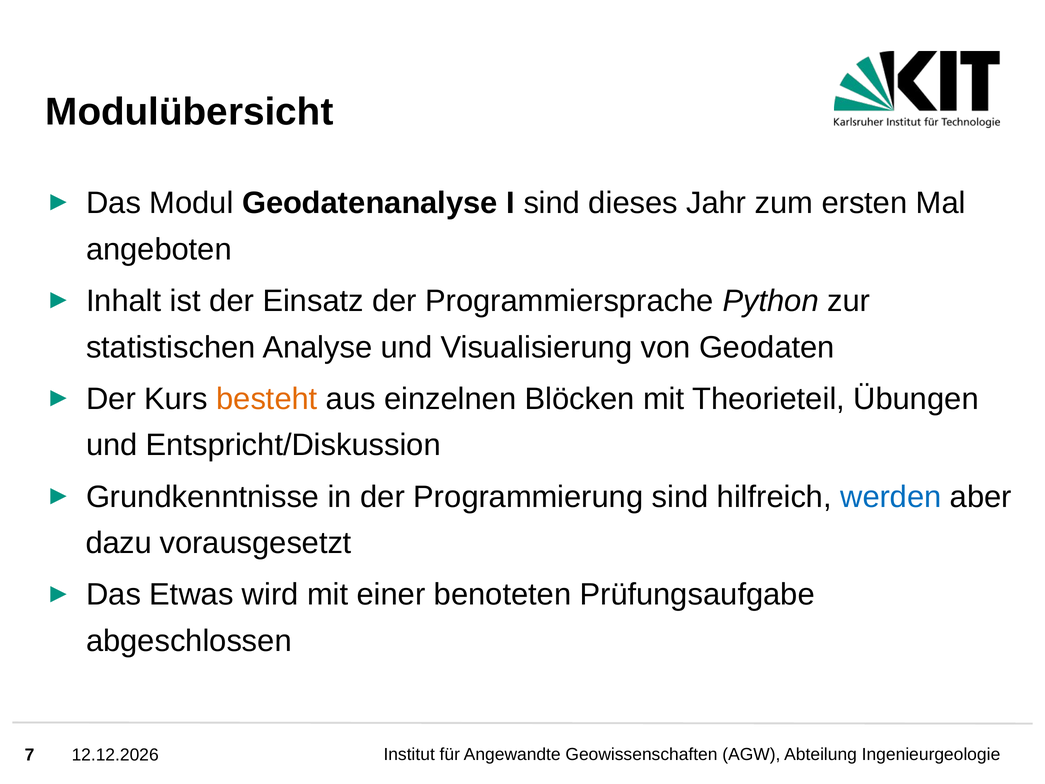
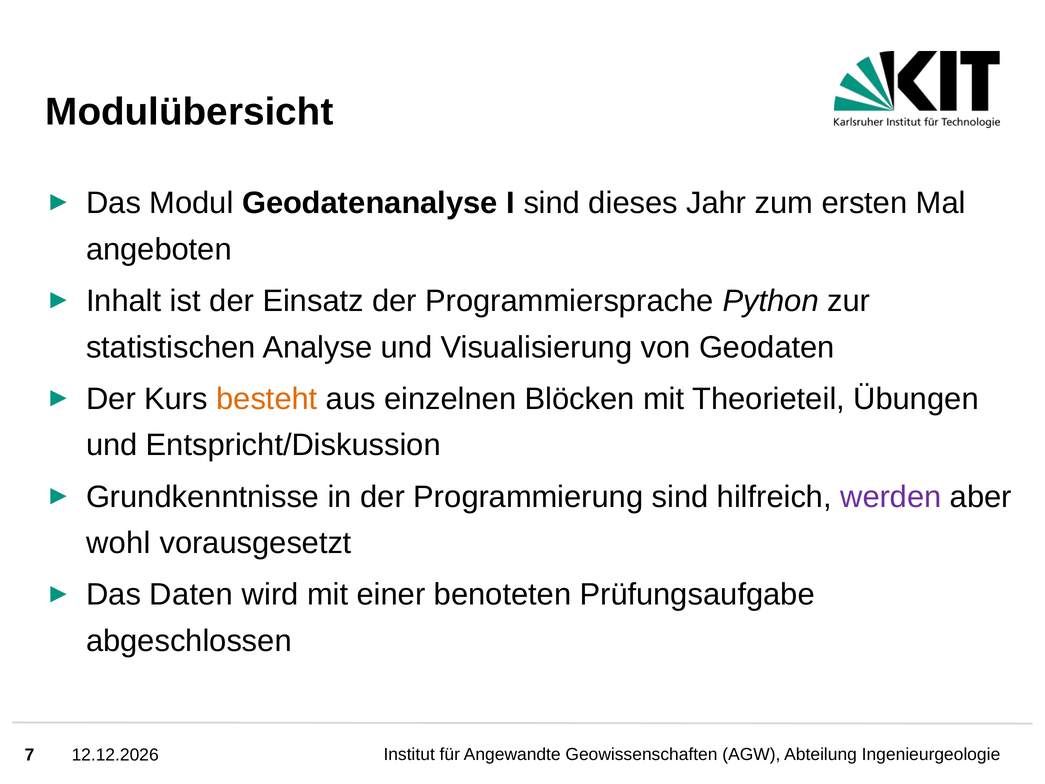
werden colour: blue -> purple
dazu: dazu -> wohl
Etwas: Etwas -> Daten
